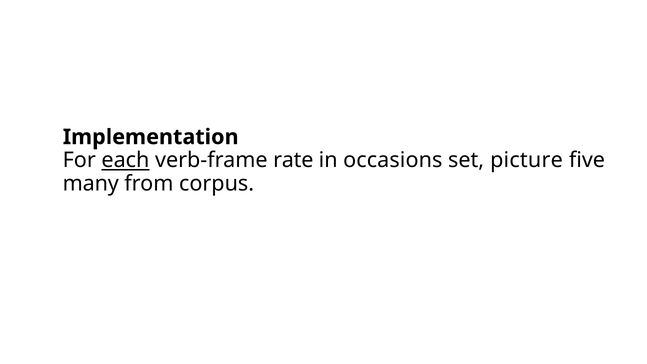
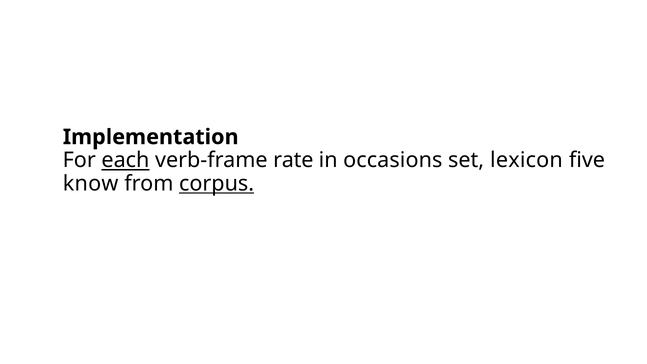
picture: picture -> lexicon
many: many -> know
corpus underline: none -> present
